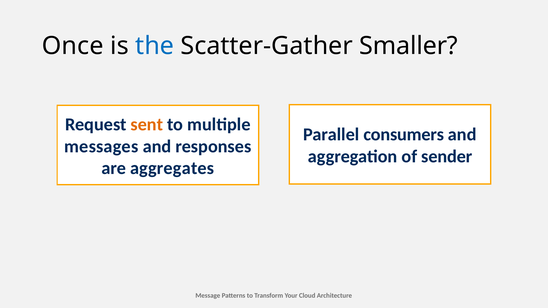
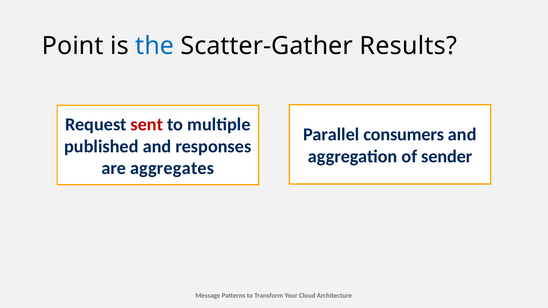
Once: Once -> Point
Smaller: Smaller -> Results
sent colour: orange -> red
messages: messages -> published
